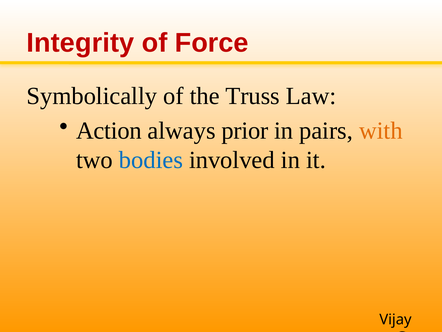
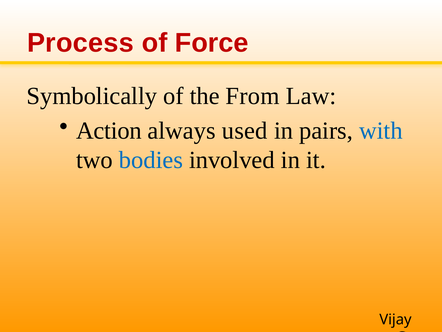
Integrity: Integrity -> Process
Truss: Truss -> From
prior: prior -> used
with colour: orange -> blue
